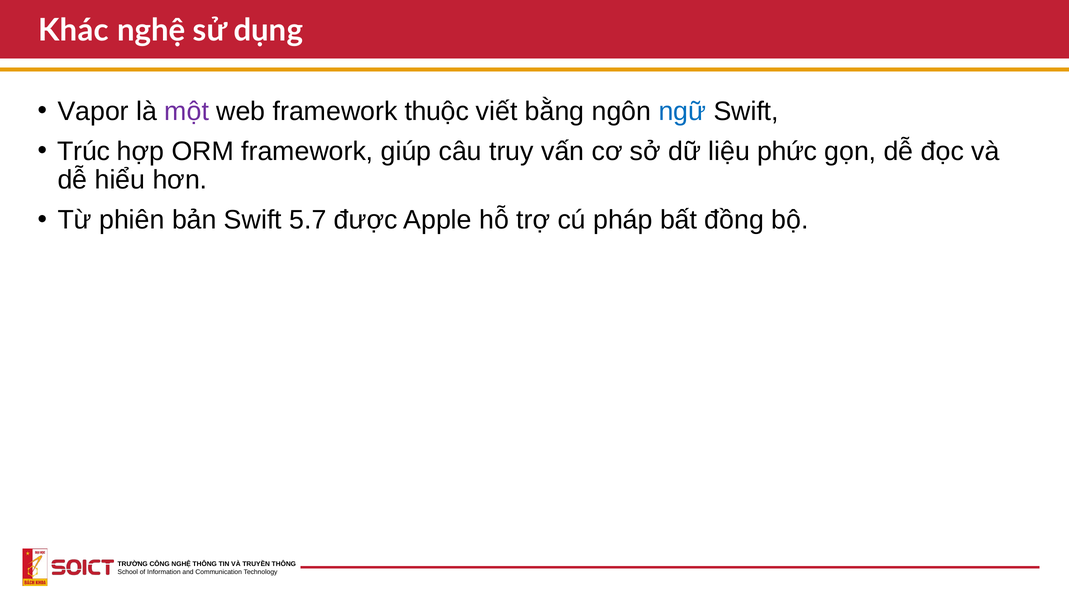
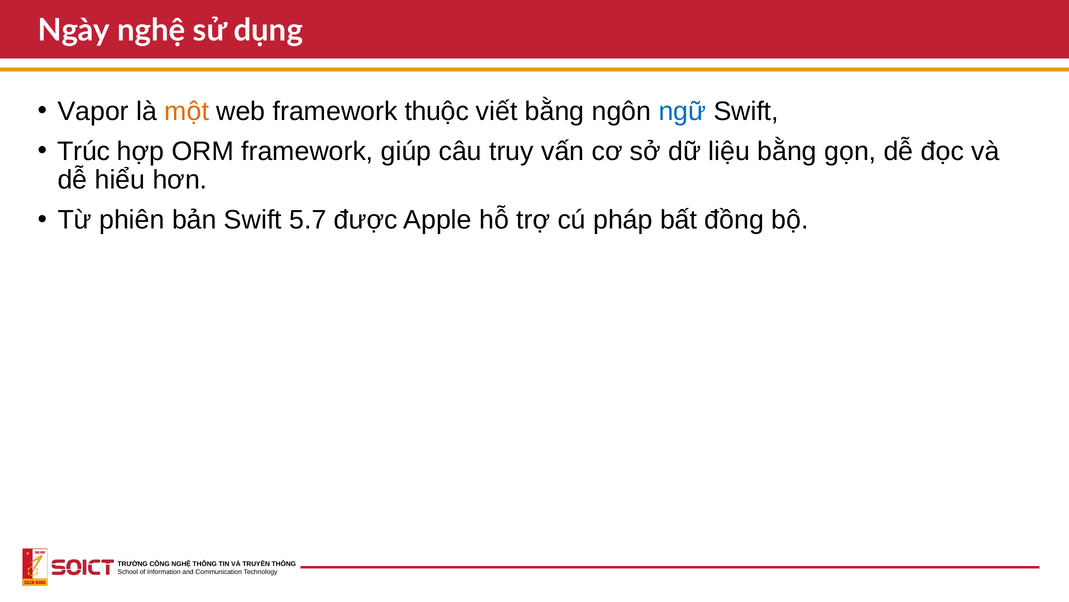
Khác: Khác -> Ngày
một colour: purple -> orange
liệu phức: phức -> bằng
